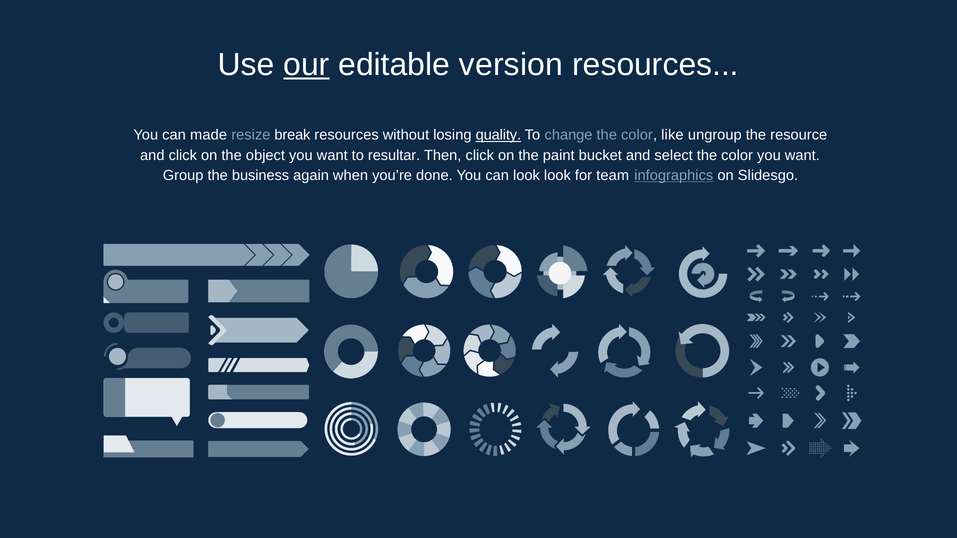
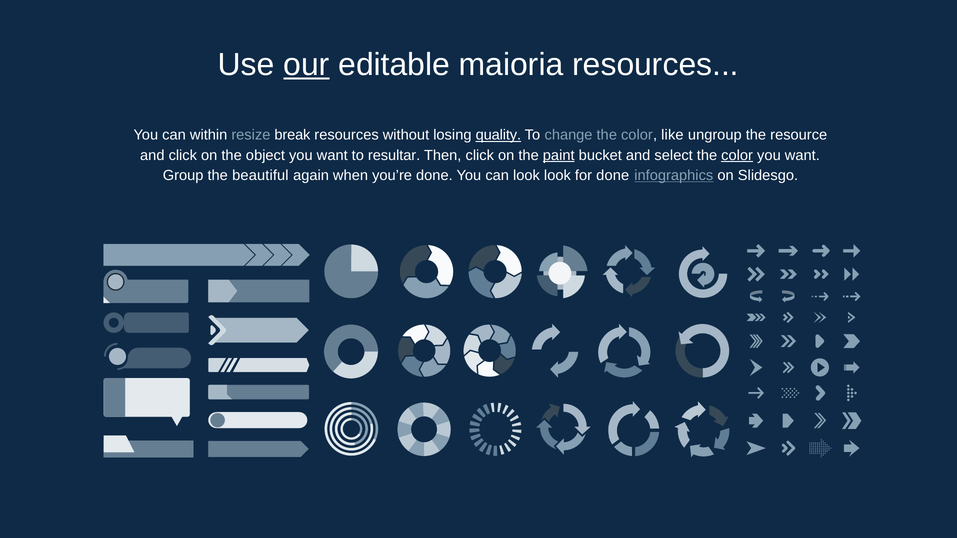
version: version -> maioria
made: made -> within
paint underline: none -> present
color at (737, 155) underline: none -> present
business: business -> beautiful
for team: team -> done
